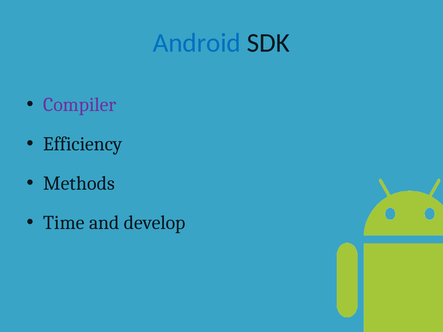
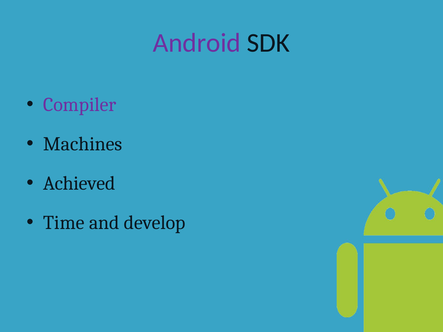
Android colour: blue -> purple
Efficiency: Efficiency -> Machines
Methods: Methods -> Achieved
